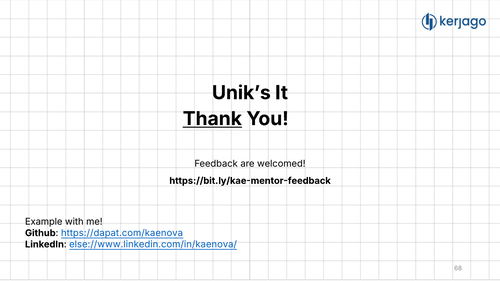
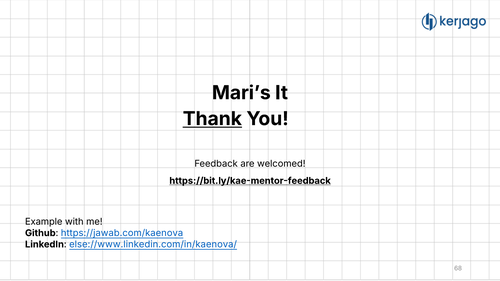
Unik’s: Unik’s -> Mari’s
https://bit.ly/kae-mentor-feedback underline: none -> present
https://dapat.com/kaenova: https://dapat.com/kaenova -> https://jawab.com/kaenova
